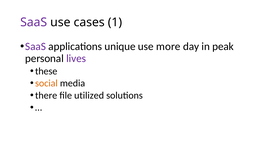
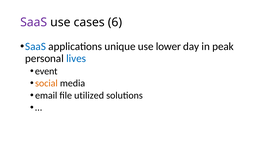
1: 1 -> 6
SaaS at (36, 47) colour: purple -> blue
more: more -> lower
lives colour: purple -> blue
these: these -> event
there: there -> email
